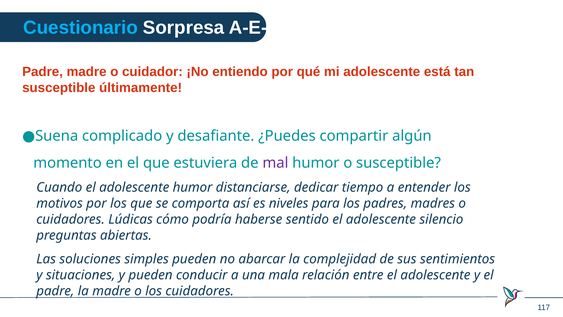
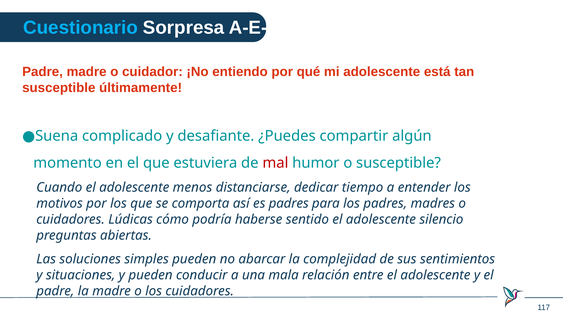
mal colour: purple -> red
adolescente humor: humor -> menos
es niveles: niveles -> padres
